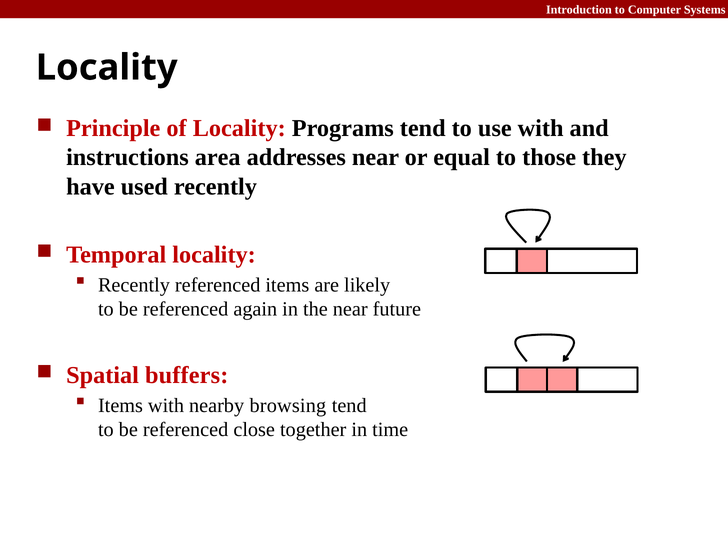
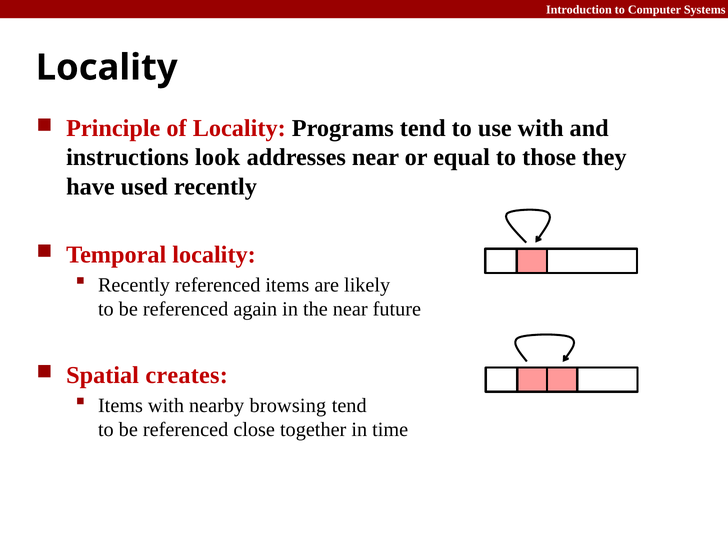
area: area -> look
buffers: buffers -> creates
